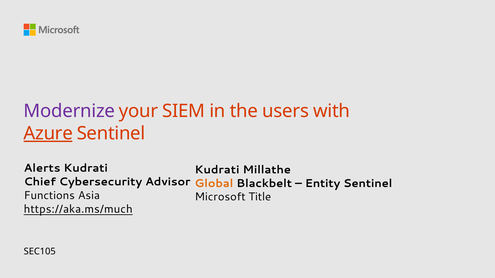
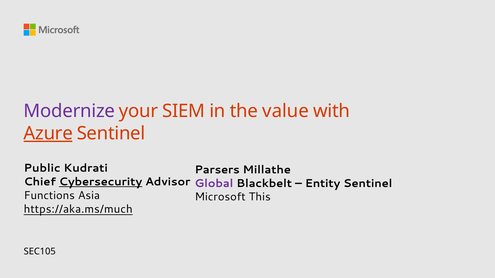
users: users -> value
Alerts: Alerts -> Public
Kudrati at (217, 170): Kudrati -> Parsers
Cybersecurity underline: none -> present
Global colour: orange -> purple
Title: Title -> This
